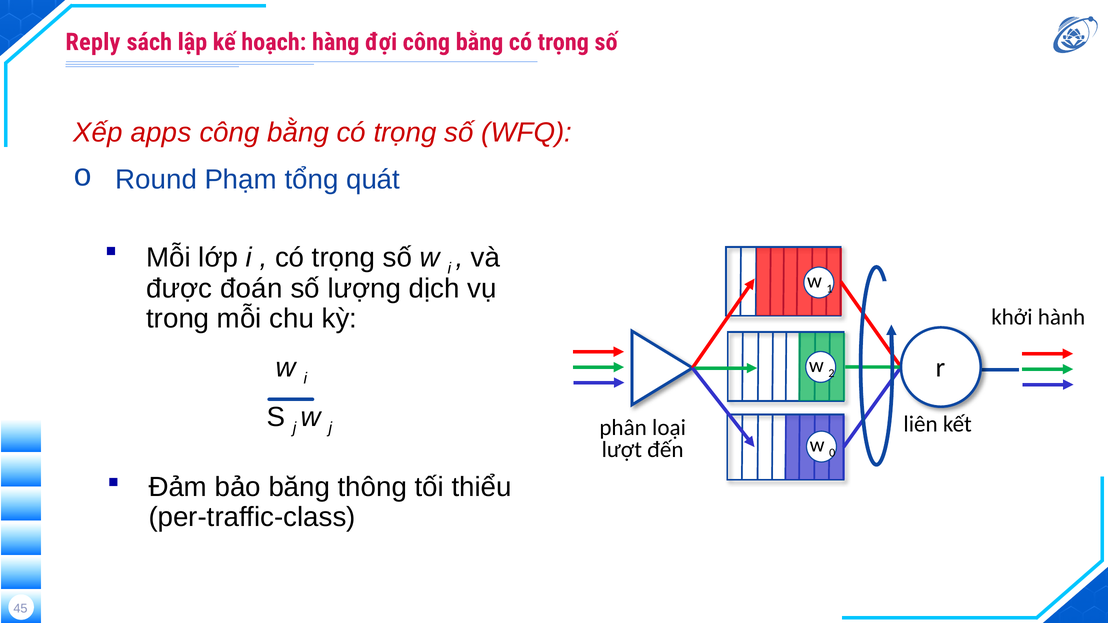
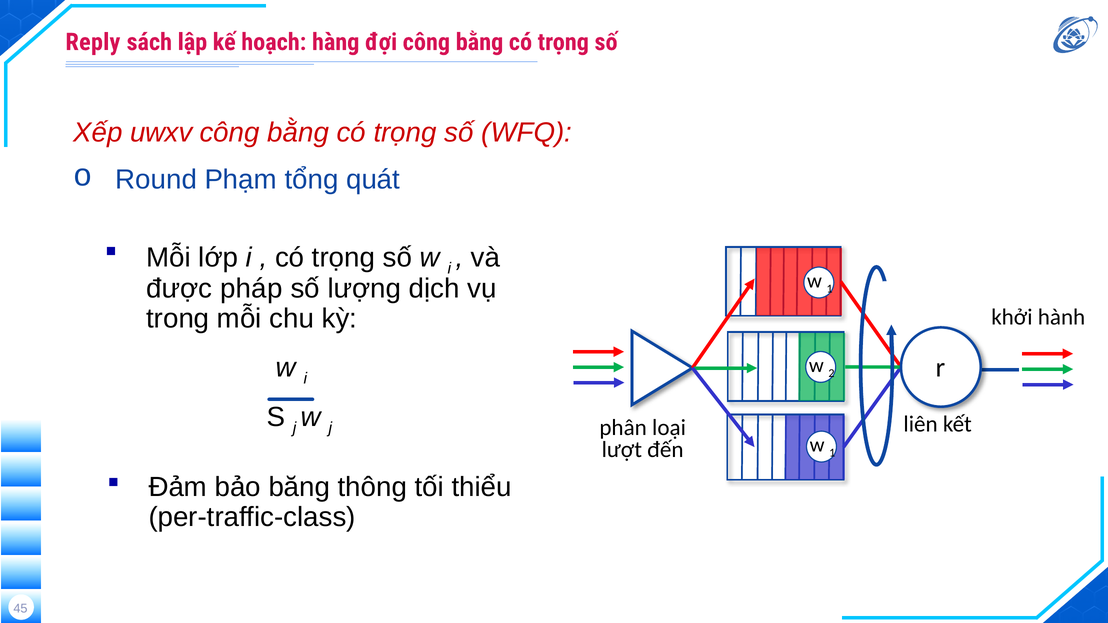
apps: apps -> uwxv
đoán: đoán -> pháp
0 at (832, 453): 0 -> 1
